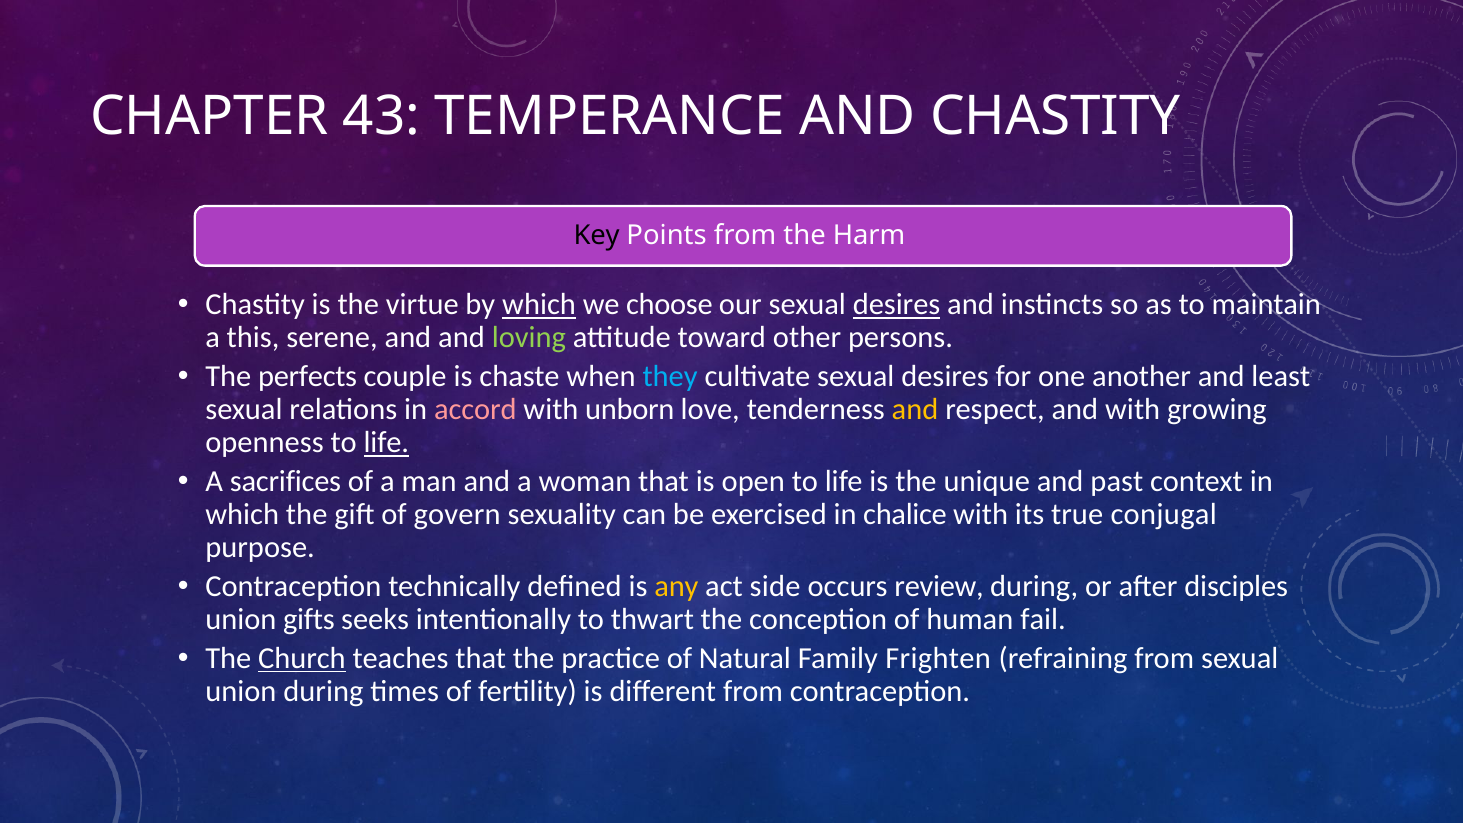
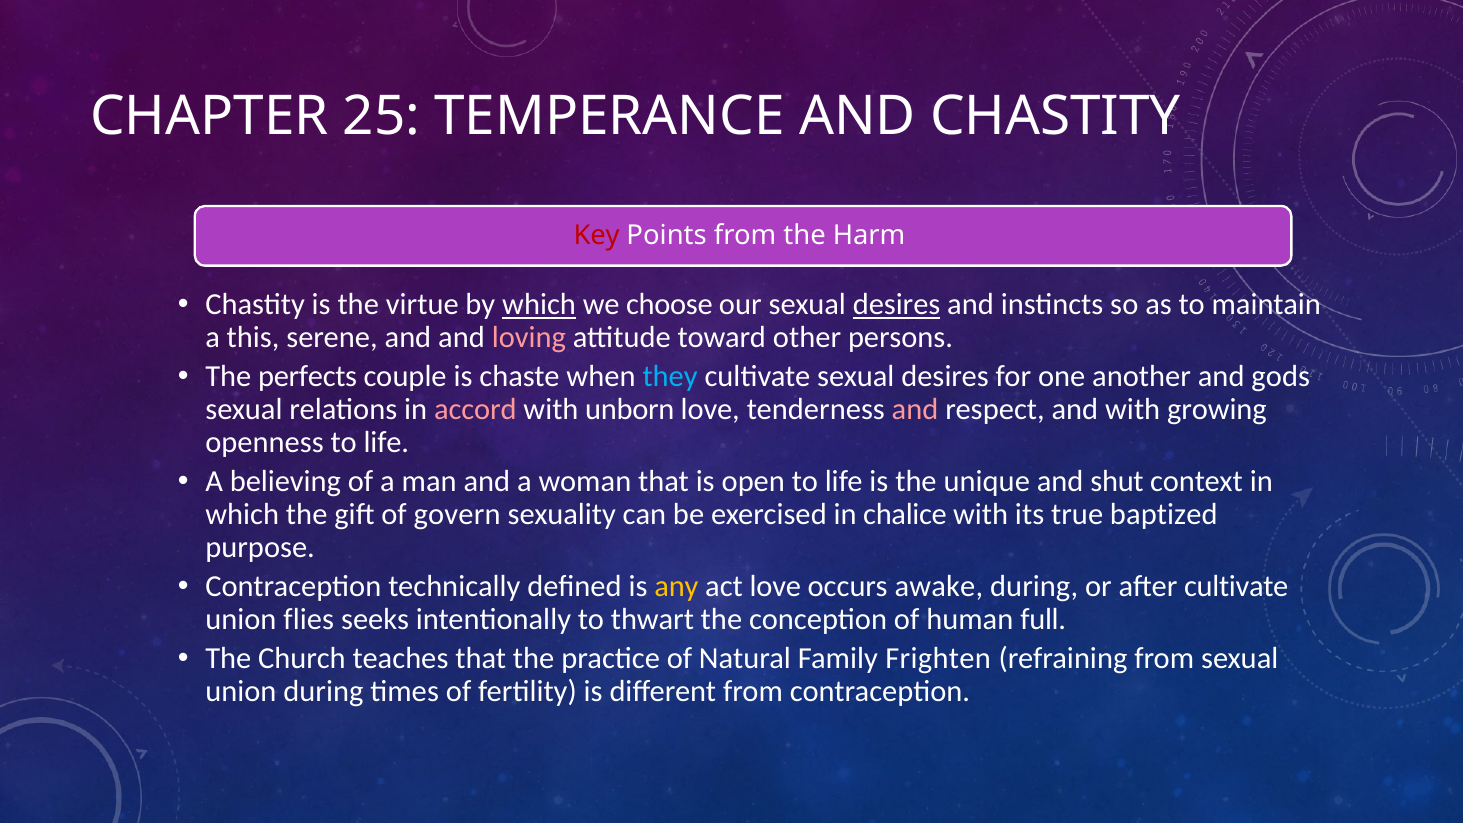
43: 43 -> 25
Key colour: black -> red
loving colour: light green -> pink
least: least -> gods
and at (915, 410) colour: yellow -> pink
life at (386, 443) underline: present -> none
sacrifices: sacrifices -> believing
past: past -> shut
conjugal: conjugal -> baptized
act side: side -> love
review: review -> awake
after disciples: disciples -> cultivate
gifts: gifts -> flies
fail: fail -> full
Church underline: present -> none
